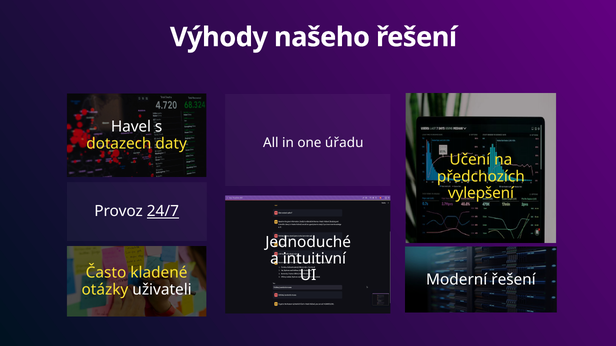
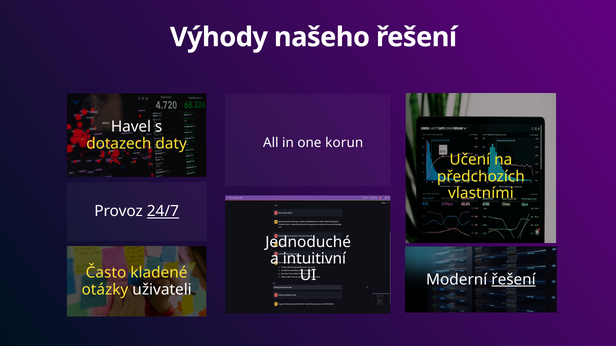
úřadu: úřadu -> korun
vylepšení: vylepšení -> vlastními
řešení at (514, 280) underline: none -> present
